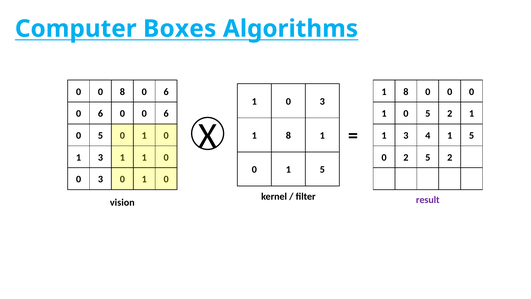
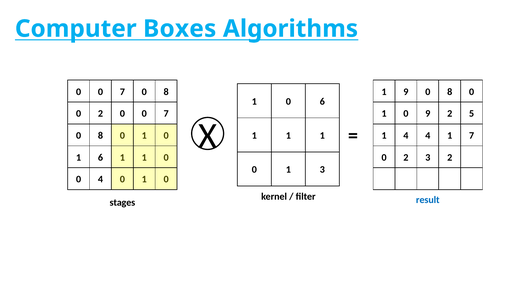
8 at (122, 92): 8 -> 7
6 at (166, 92): 6 -> 8
8 at (406, 92): 8 -> 9
0 at (450, 92): 0 -> 8
1 0 3: 3 -> 6
6 at (100, 114): 6 -> 2
6 at (166, 114): 6 -> 7
5 at (428, 114): 5 -> 9
2 1: 1 -> 5
5 at (100, 135): 5 -> 8
8 at (288, 135): 8 -> 1
3 at (406, 135): 3 -> 4
4 1 5: 5 -> 7
3 at (100, 157): 3 -> 6
2 5: 5 -> 3
5 at (322, 169): 5 -> 3
3 at (100, 179): 3 -> 4
result colour: purple -> blue
vision: vision -> stages
